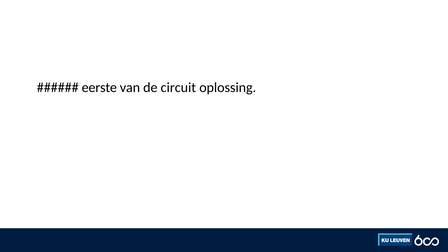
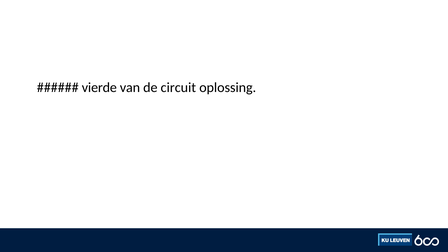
eerste: eerste -> vierde
